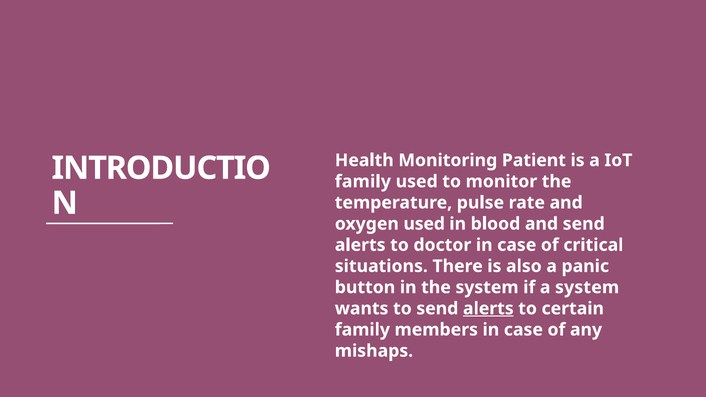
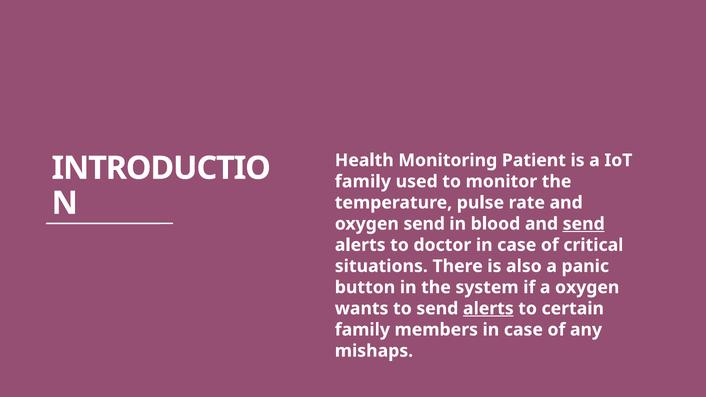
oxygen used: used -> send
send at (584, 224) underline: none -> present
a system: system -> oxygen
